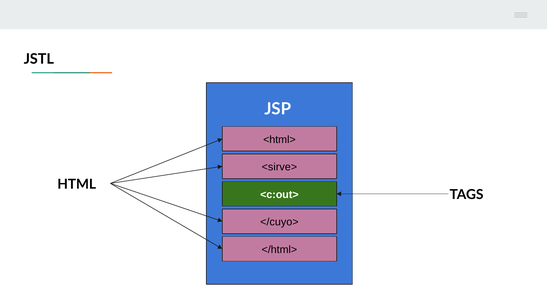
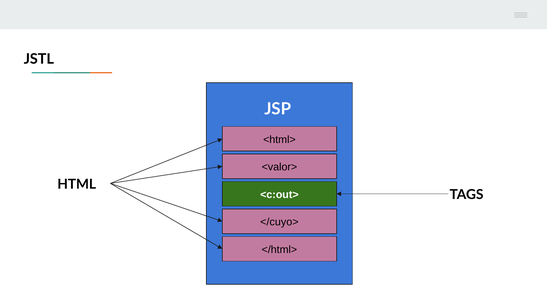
<sirve>: <sirve> -> <valor>
